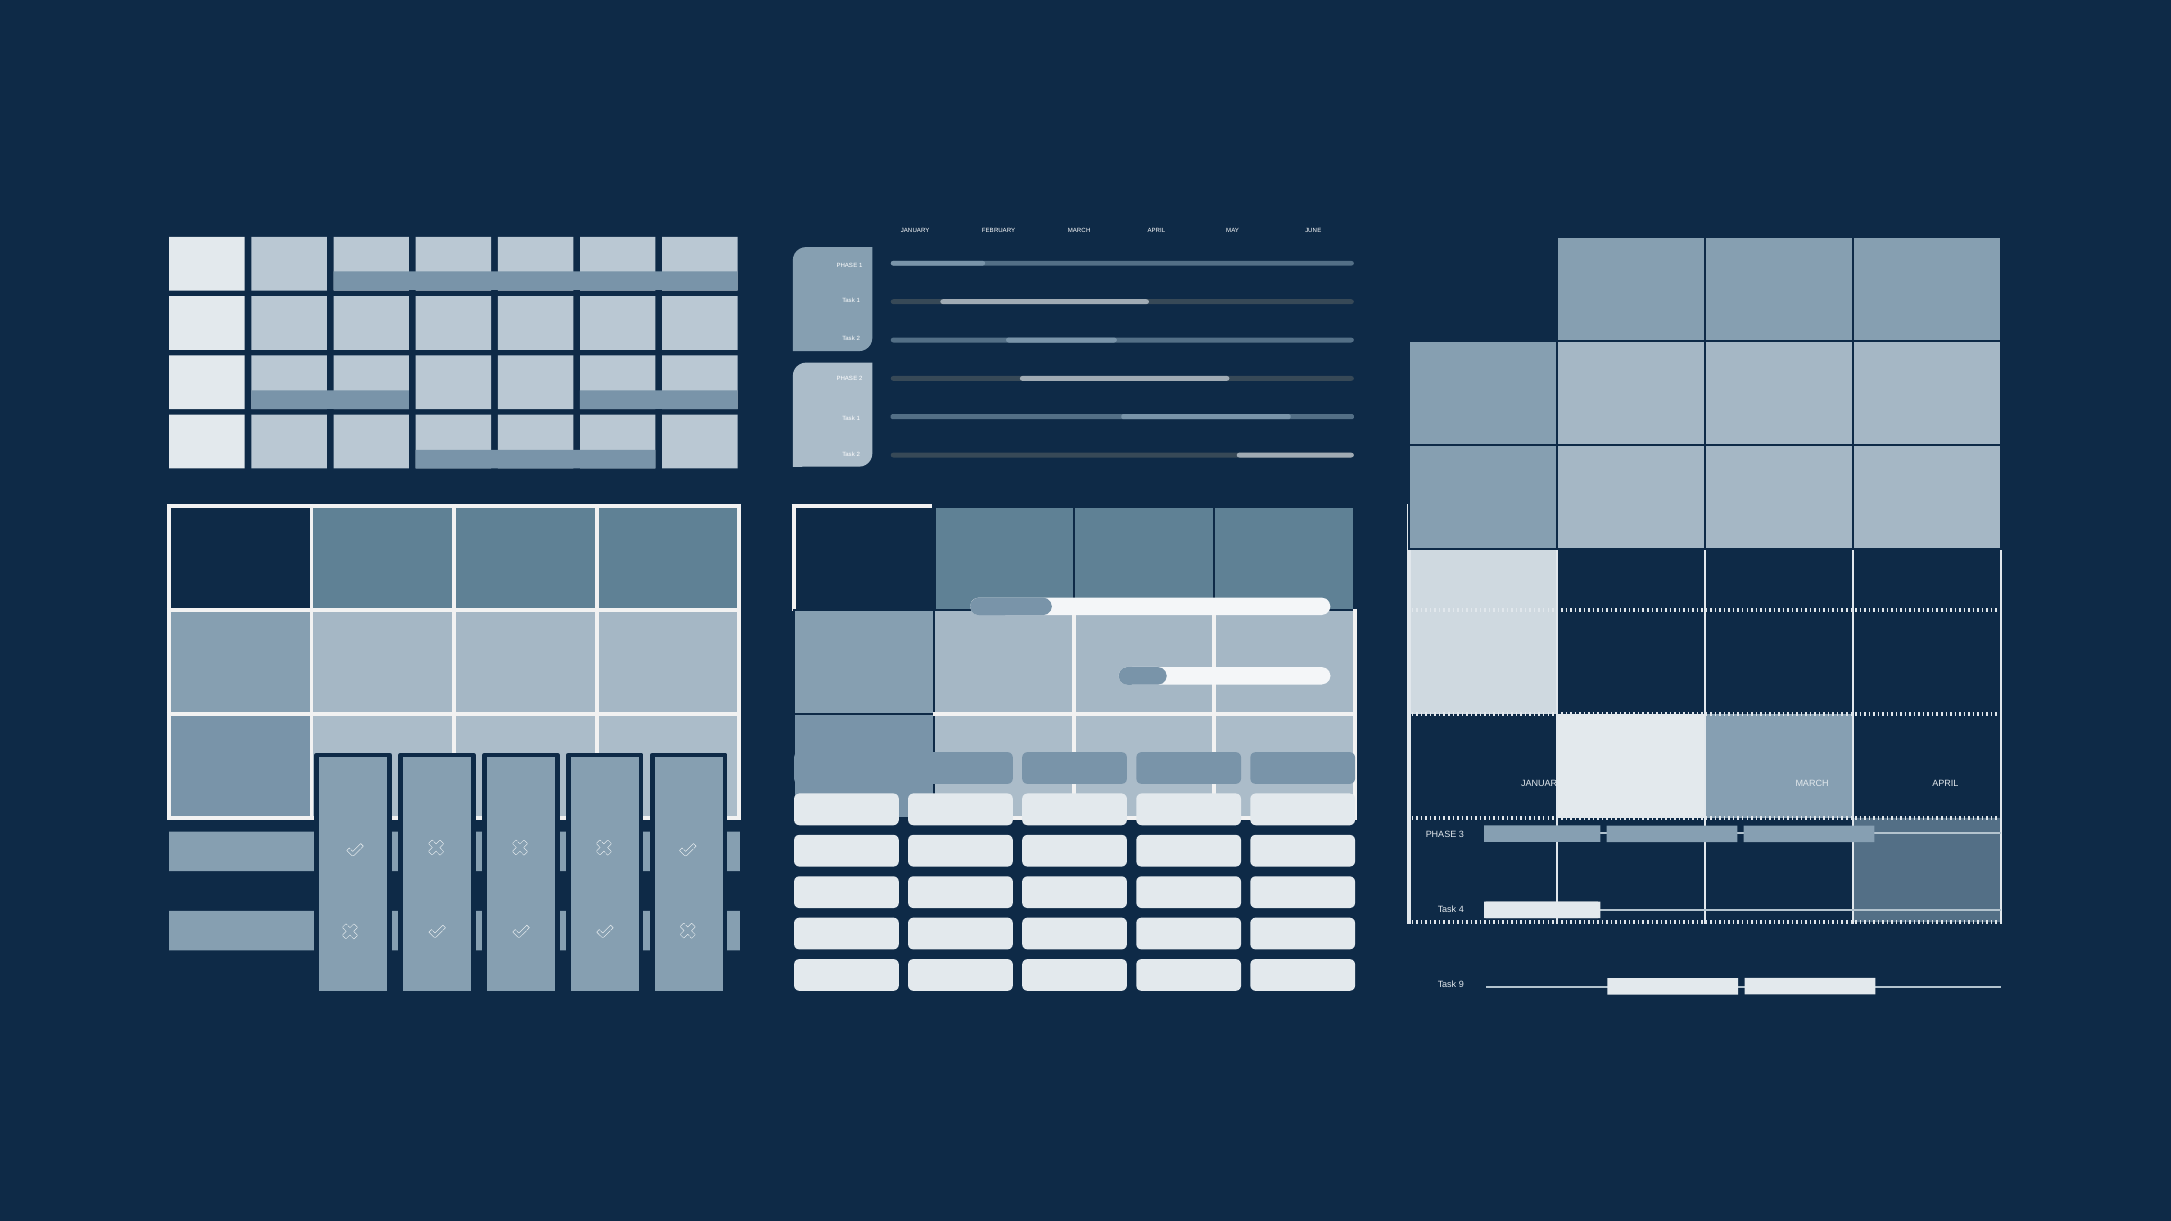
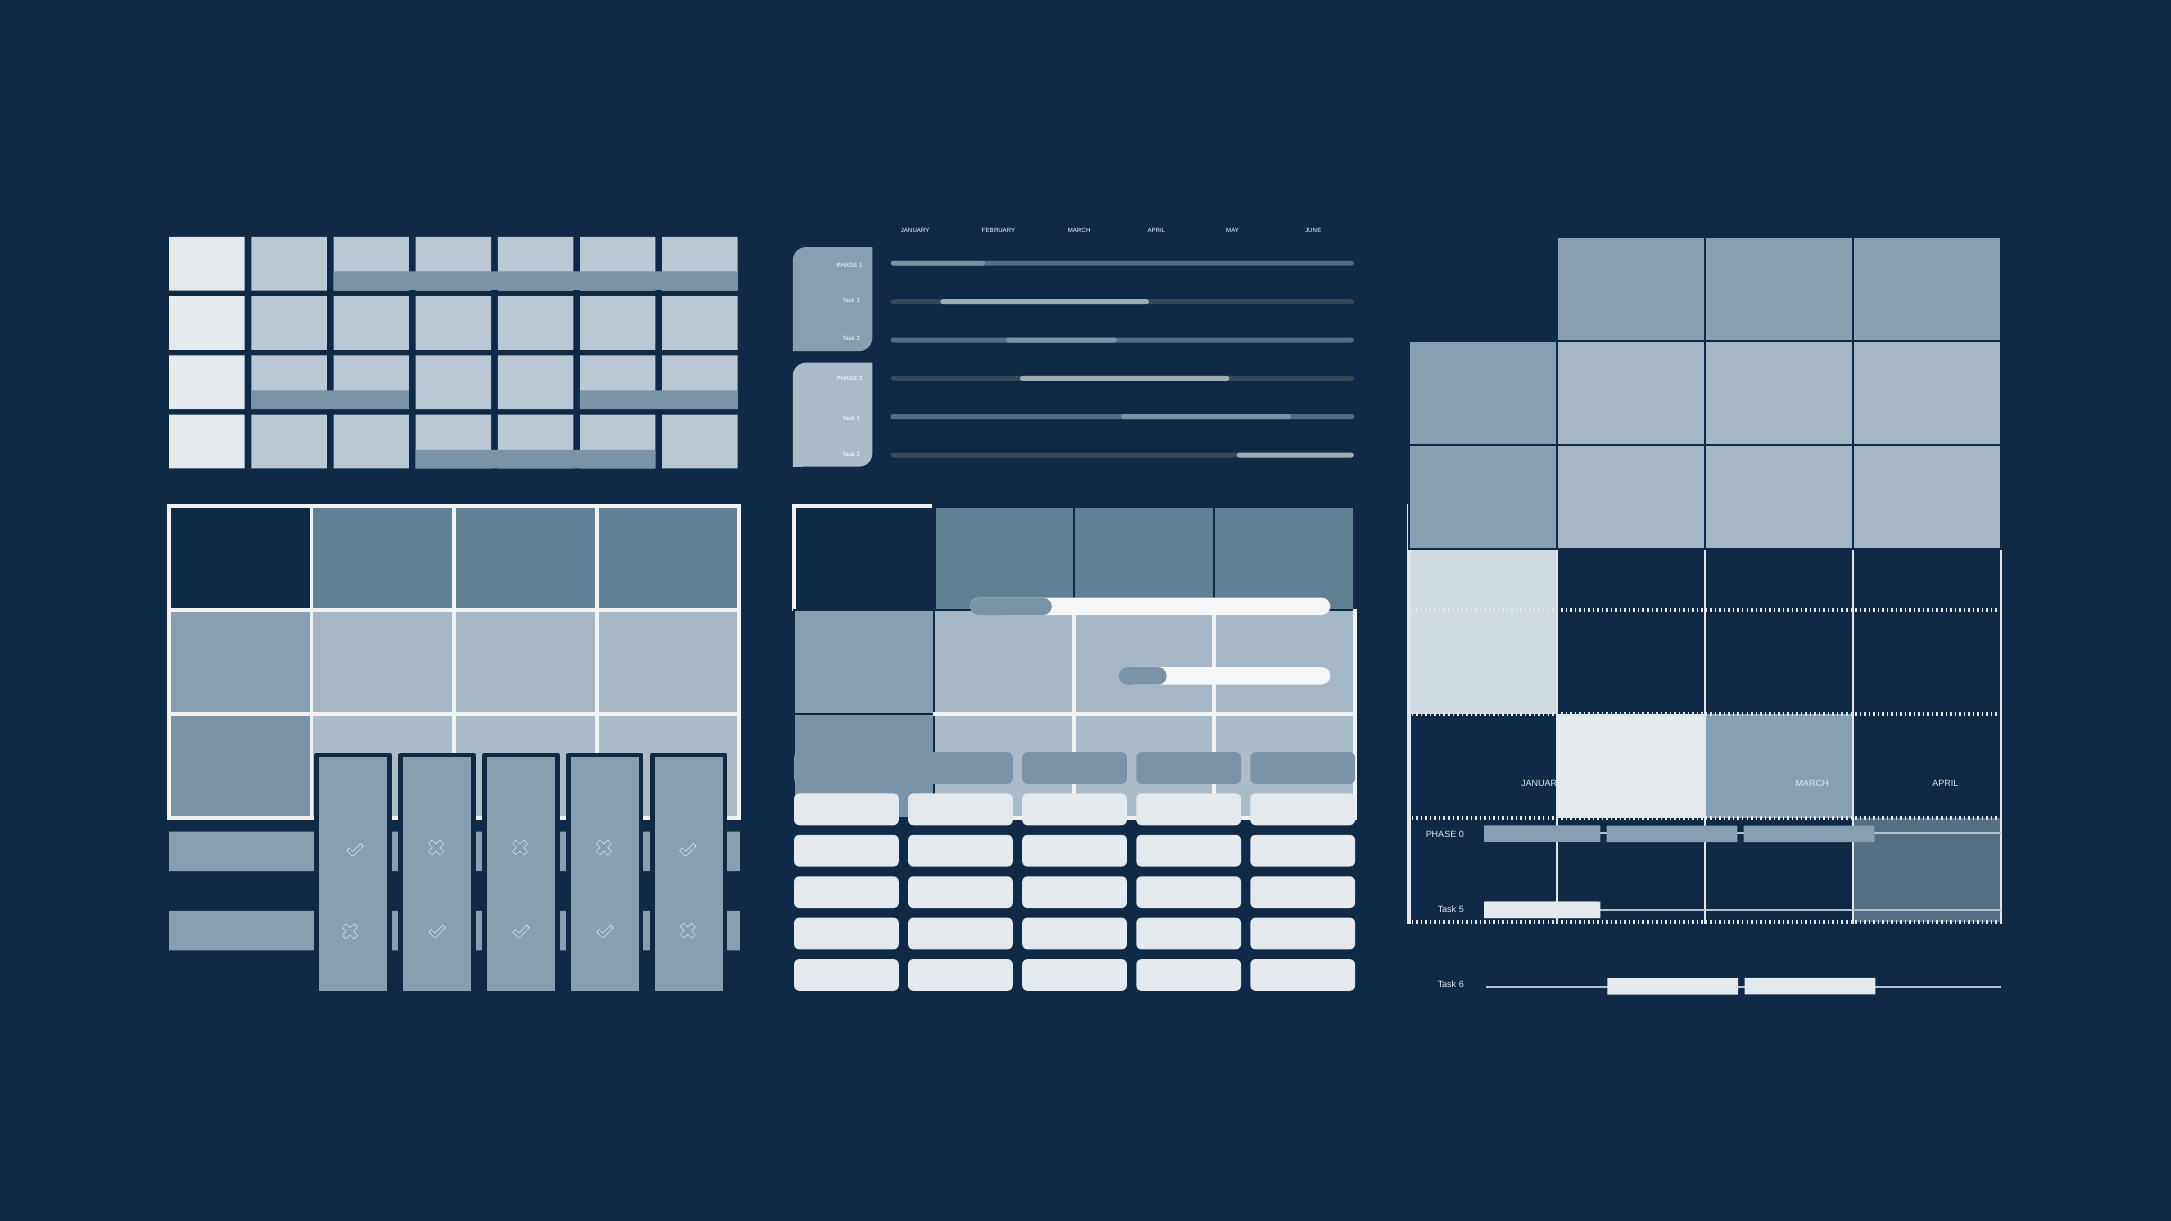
3: 3 -> 0
4: 4 -> 5
9: 9 -> 6
